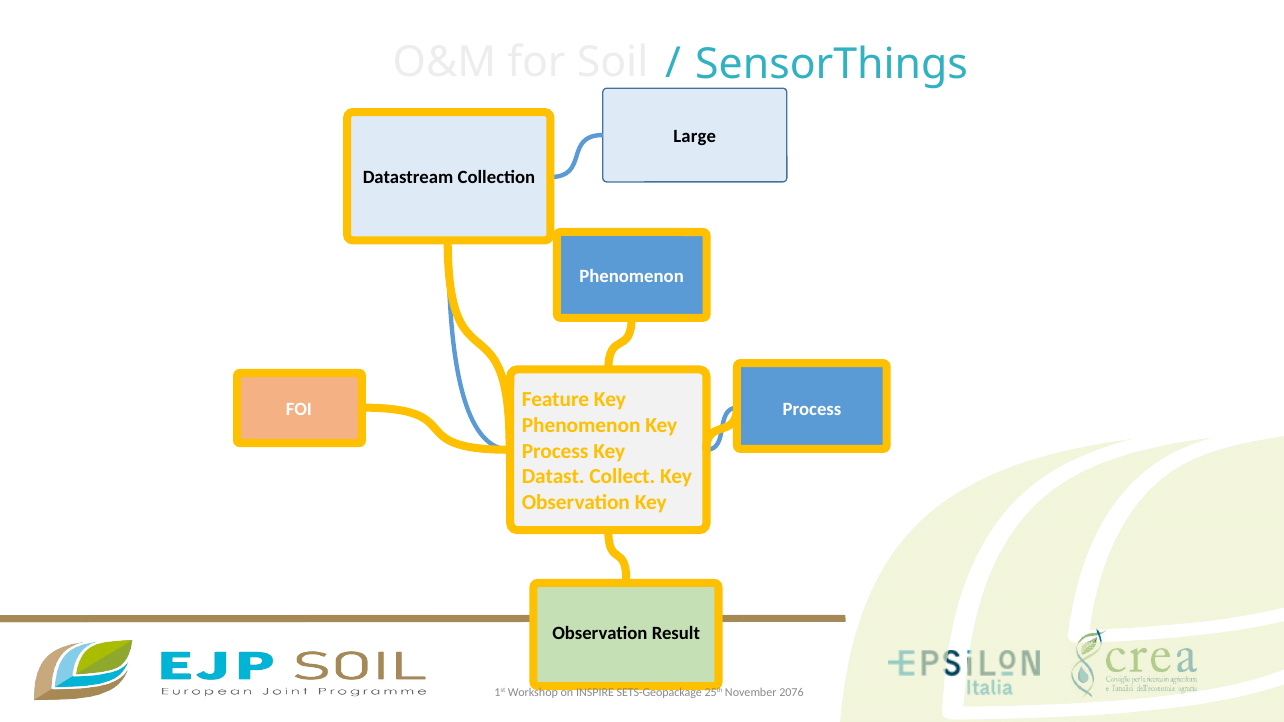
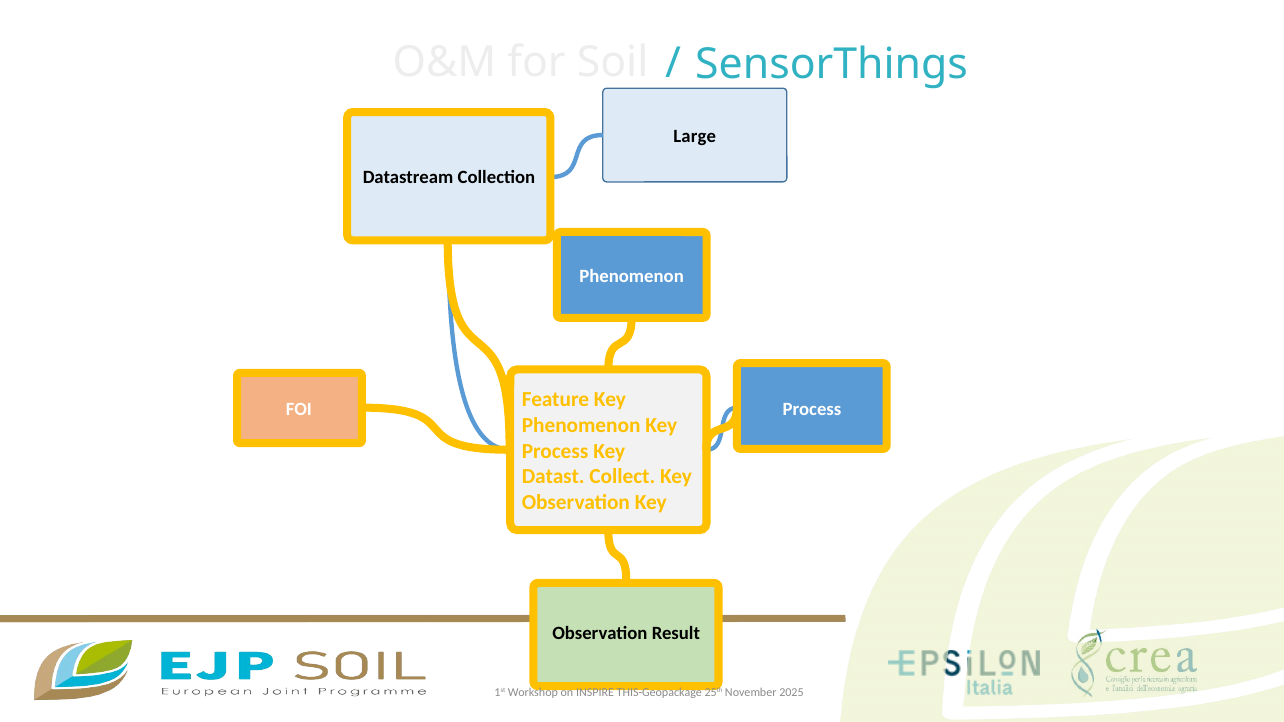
SETS-Geopackage: SETS-Geopackage -> THIS-Geopackage
2076: 2076 -> 2025
